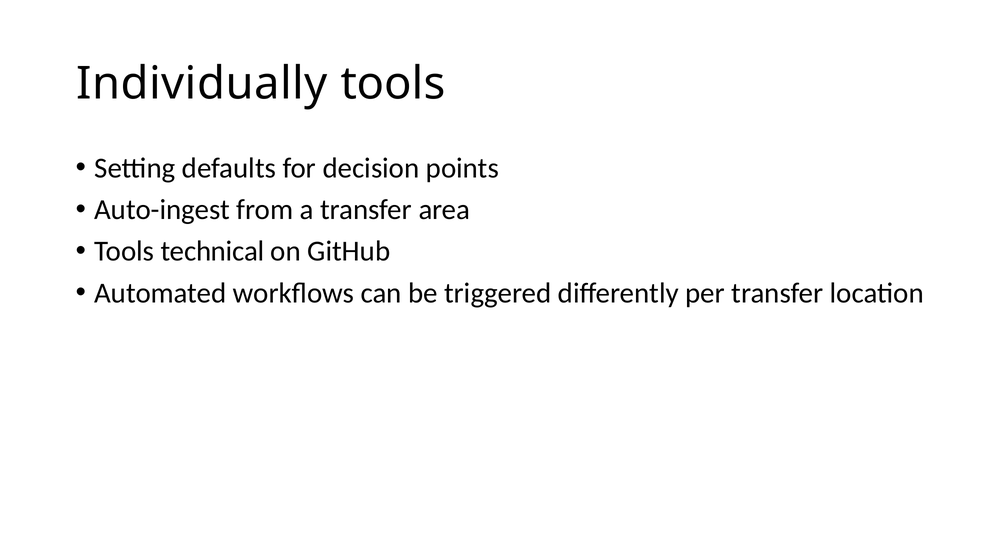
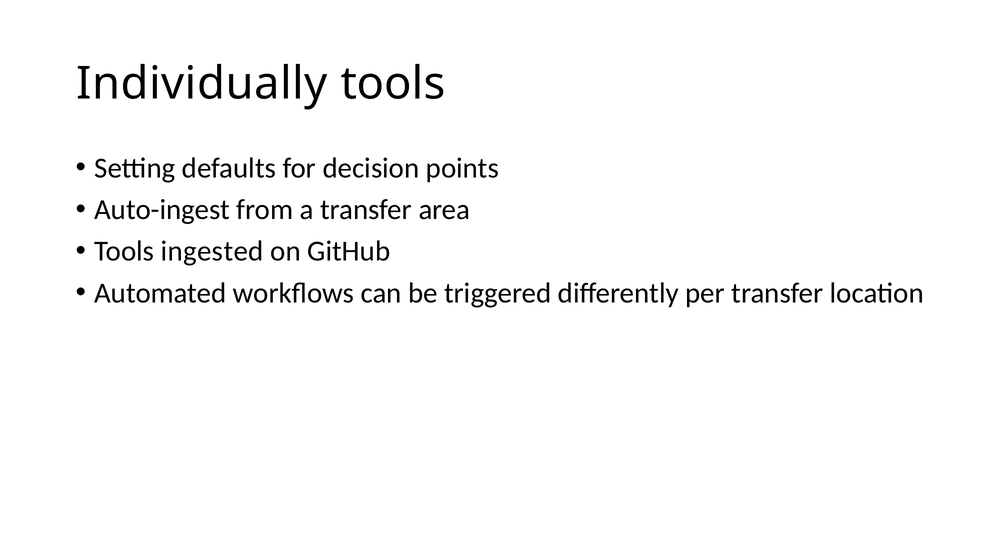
technical: technical -> ingested
